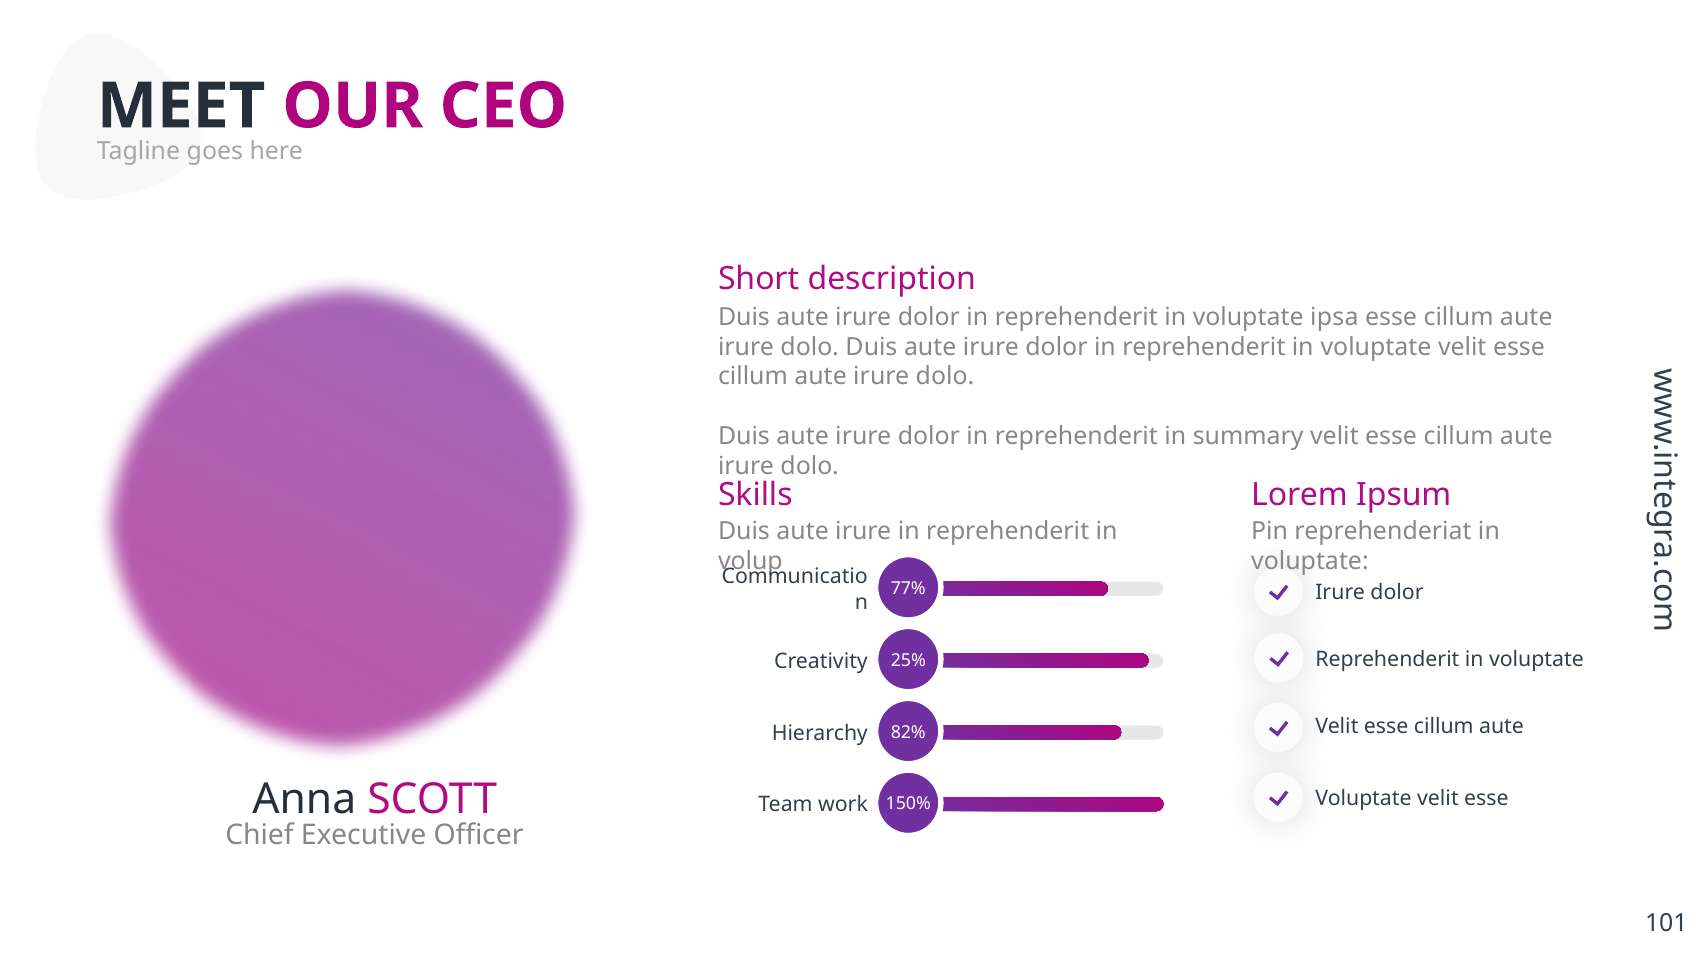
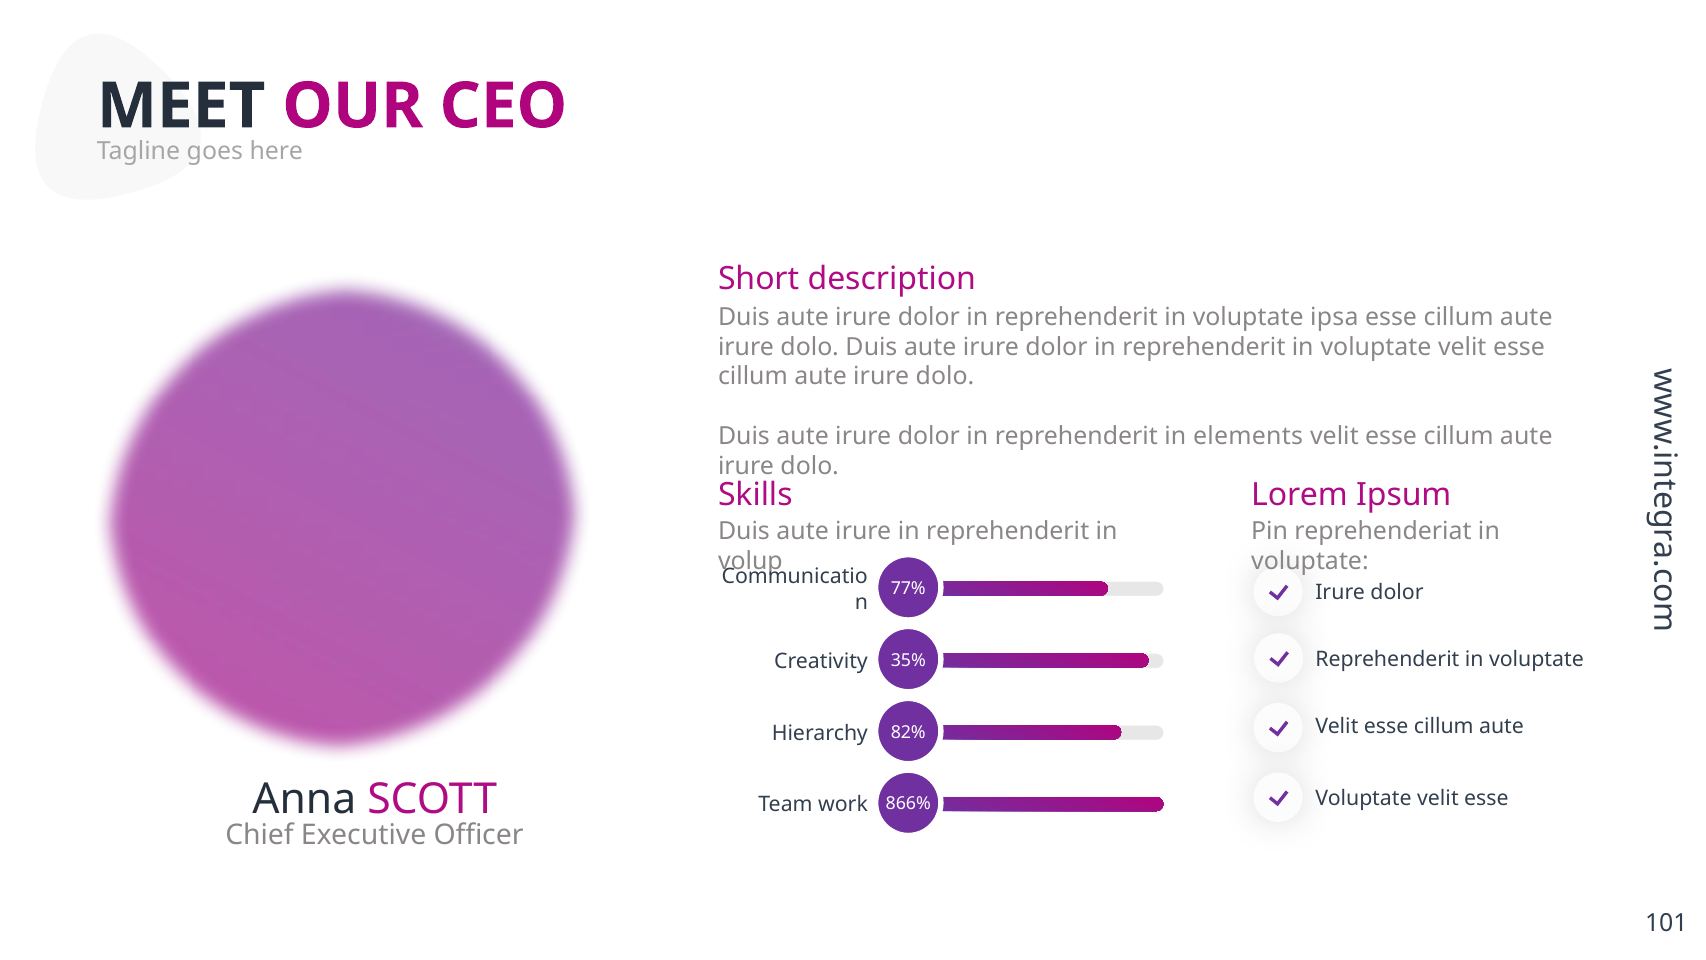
summary: summary -> elements
25%: 25% -> 35%
150%: 150% -> 866%
